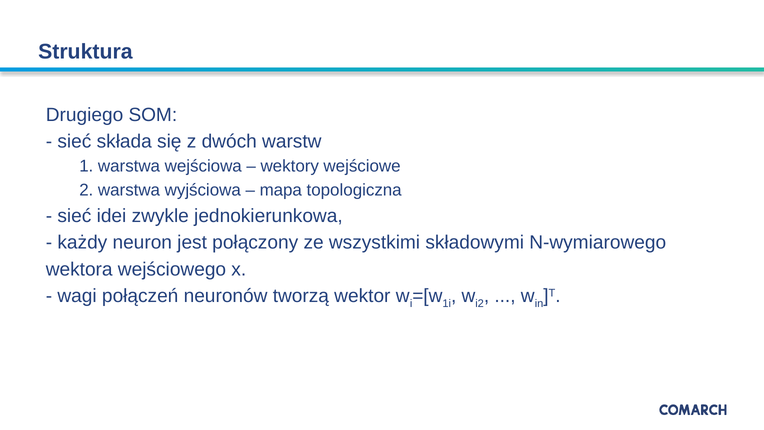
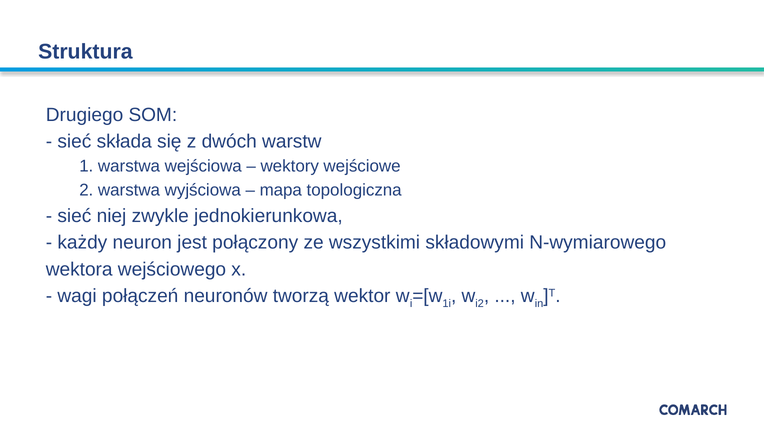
idei: idei -> niej
